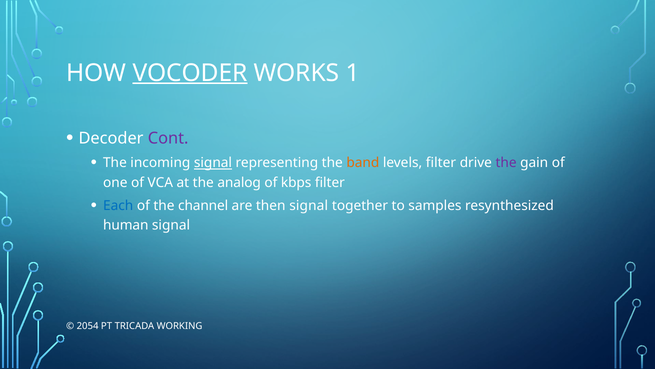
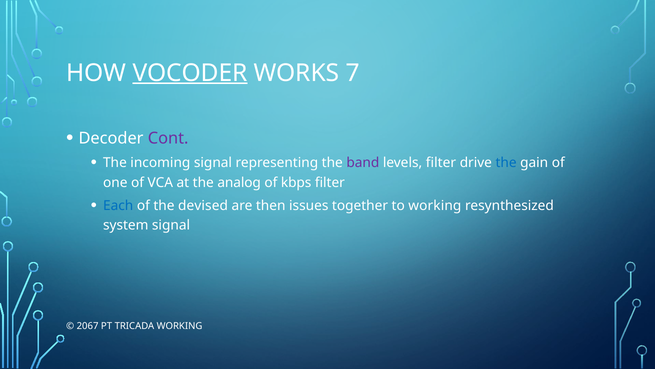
1: 1 -> 7
signal at (213, 163) underline: present -> none
band colour: orange -> purple
the at (506, 163) colour: purple -> blue
channel: channel -> devised
then signal: signal -> issues
to samples: samples -> working
human: human -> system
2054: 2054 -> 2067
